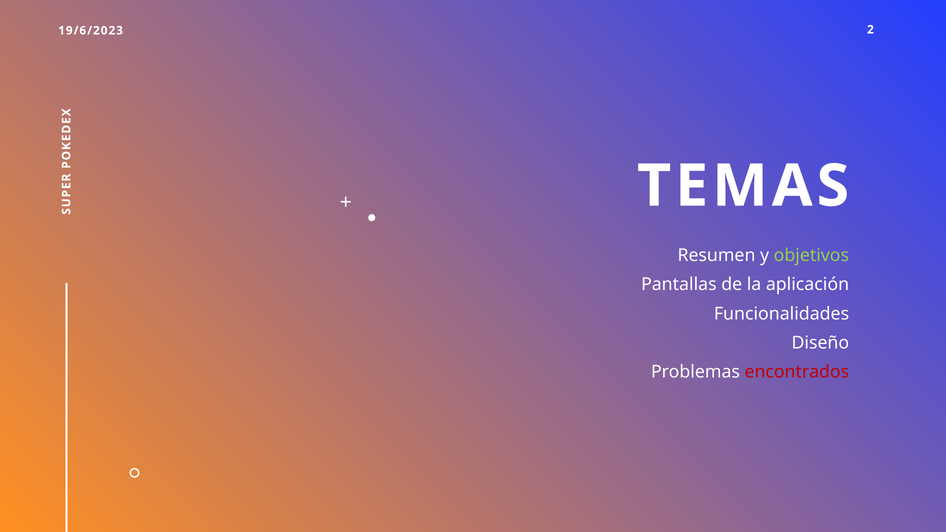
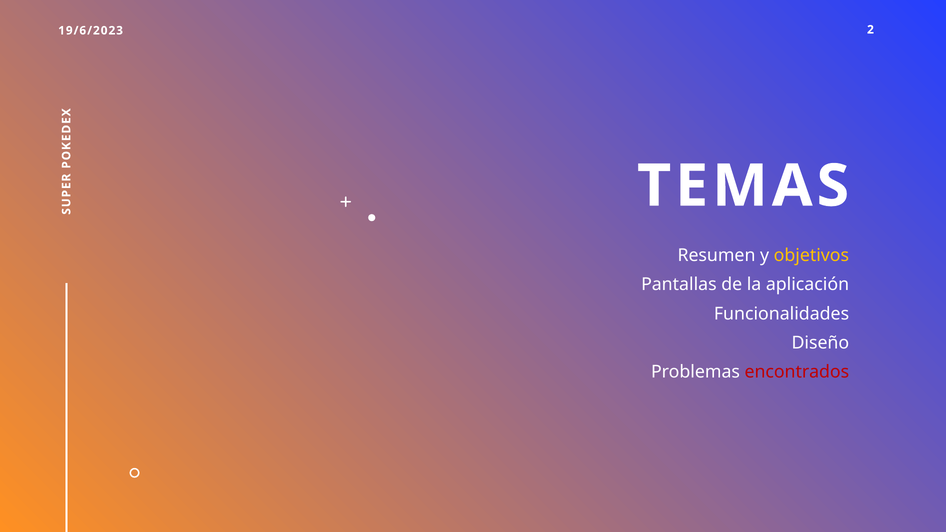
objetivos colour: light green -> yellow
